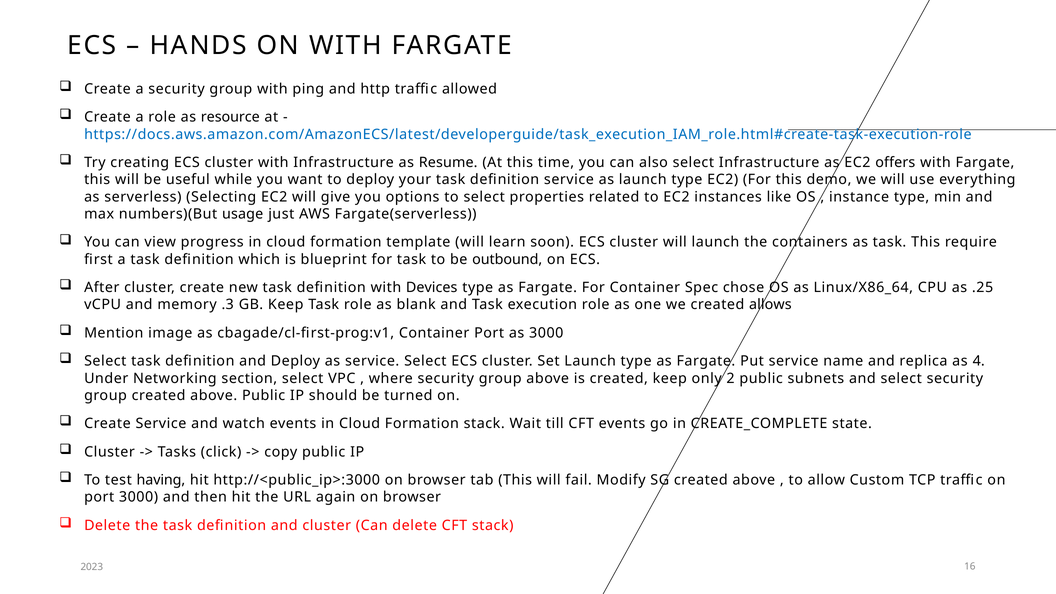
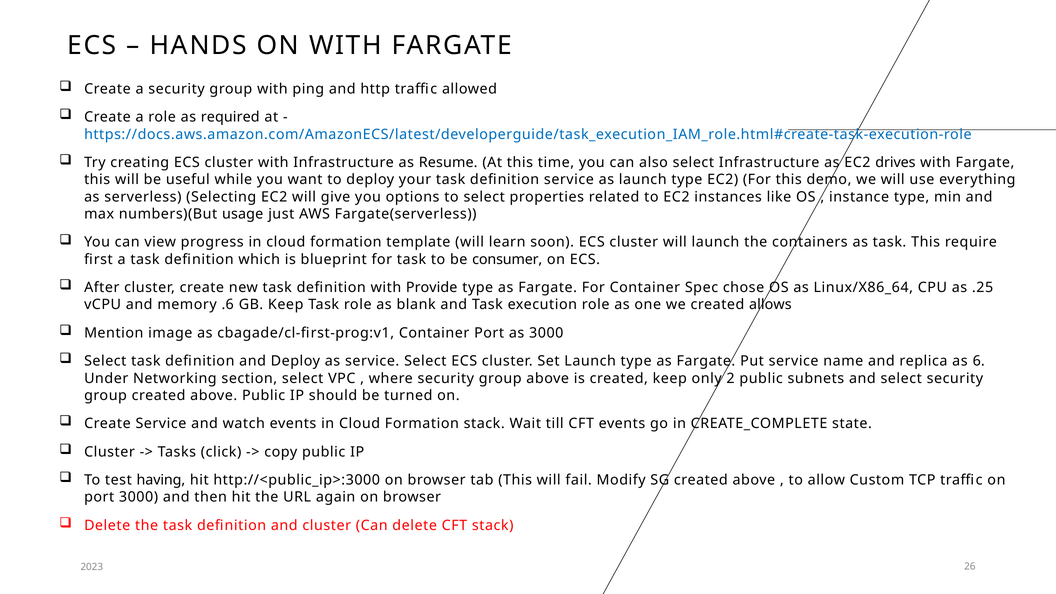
resource: resource -> required
offers: offers -> drives
outbound: outbound -> consumer
Devices: Devices -> Provide
.3: .3 -> .6
4: 4 -> 6
16: 16 -> 26
